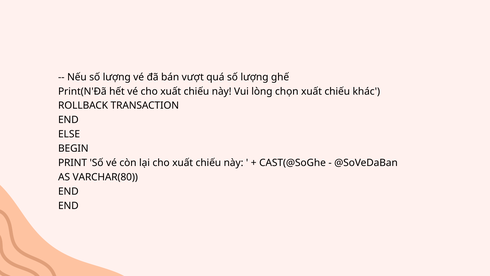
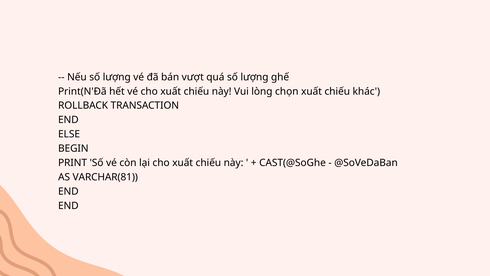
VARCHAR(80: VARCHAR(80 -> VARCHAR(81
